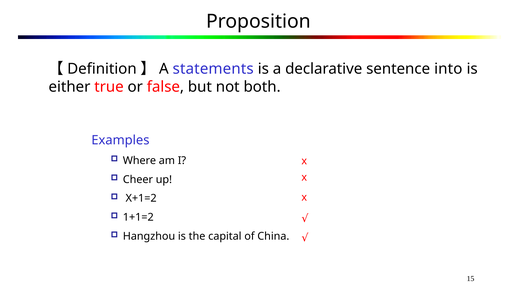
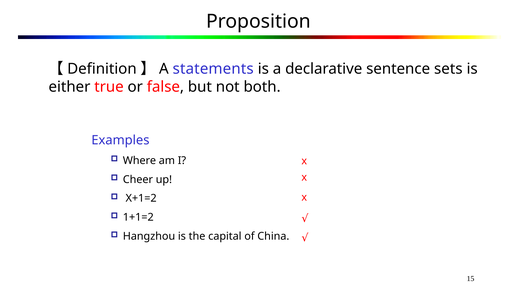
into: into -> sets
